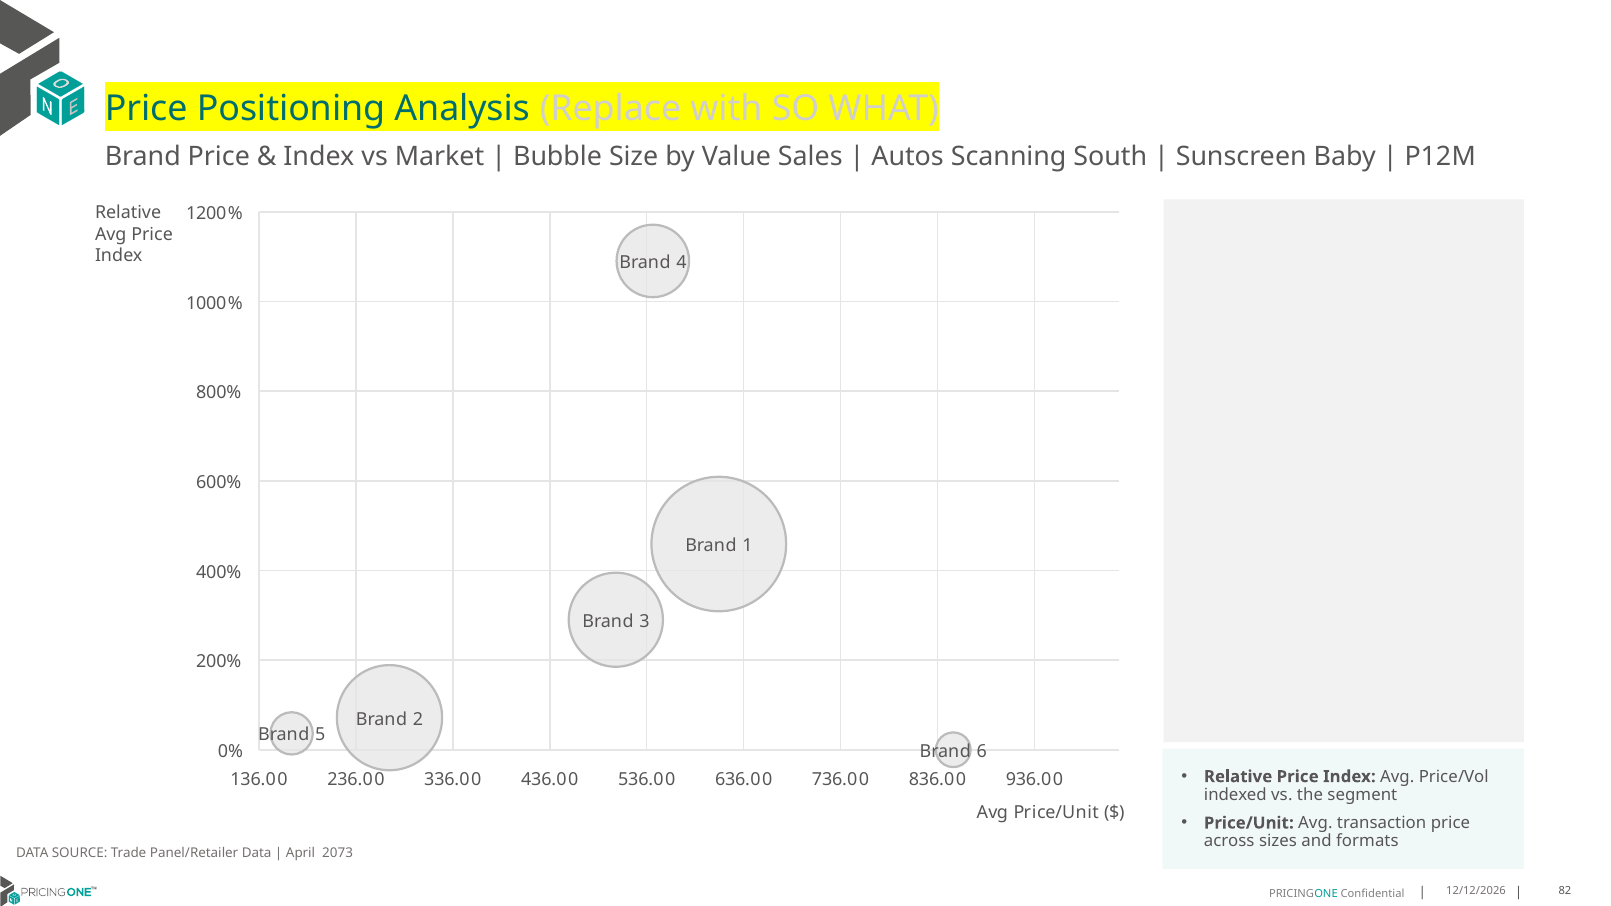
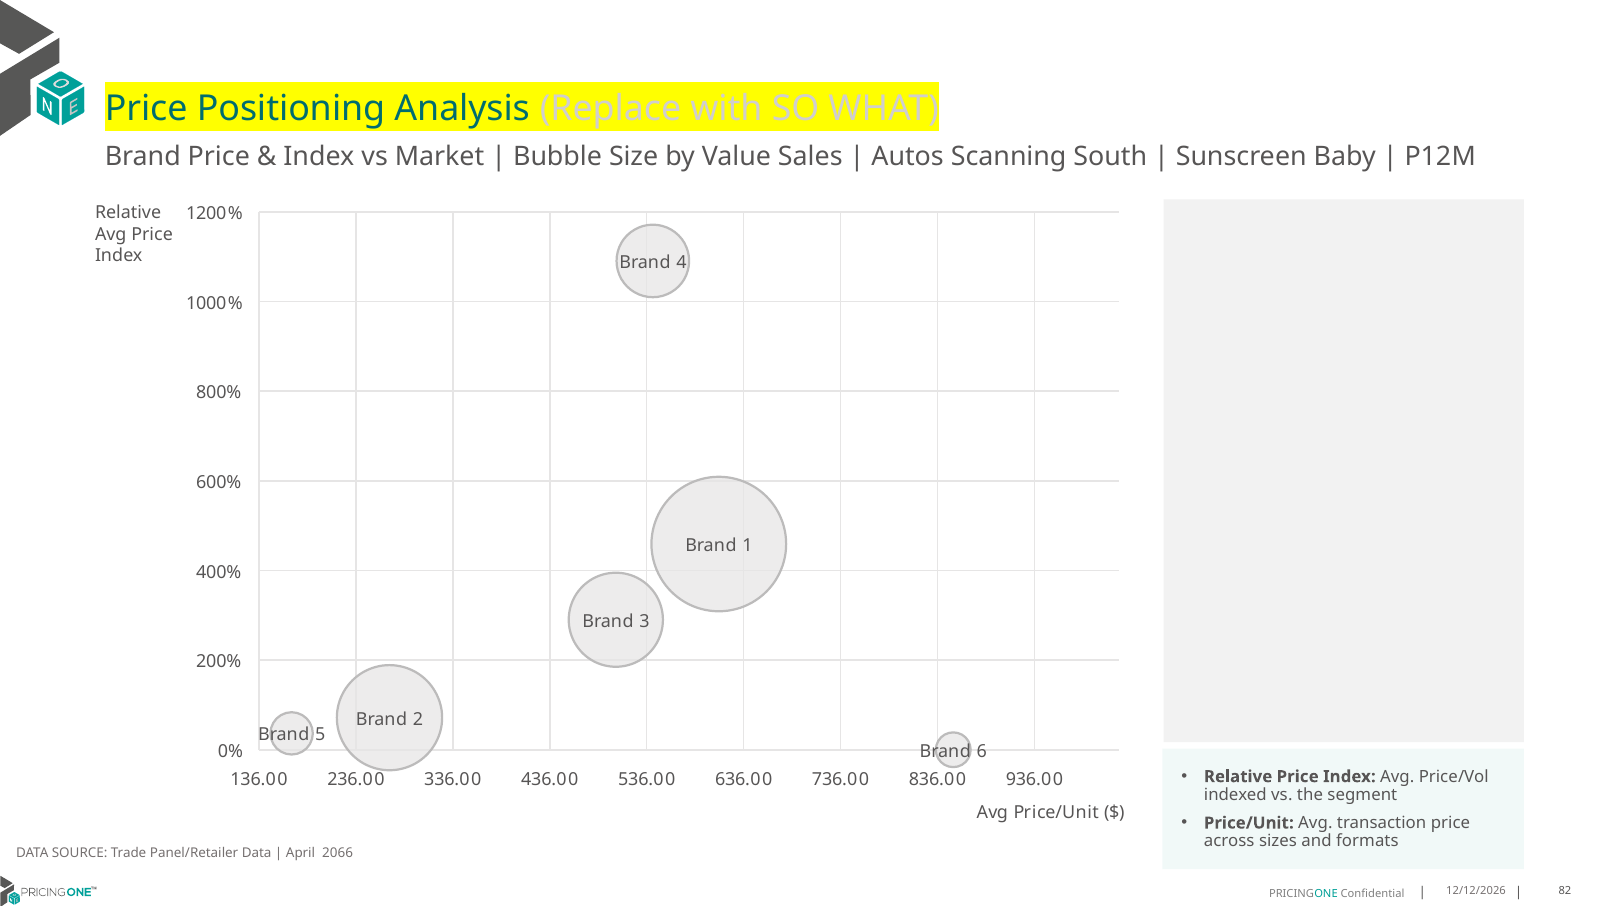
2073: 2073 -> 2066
